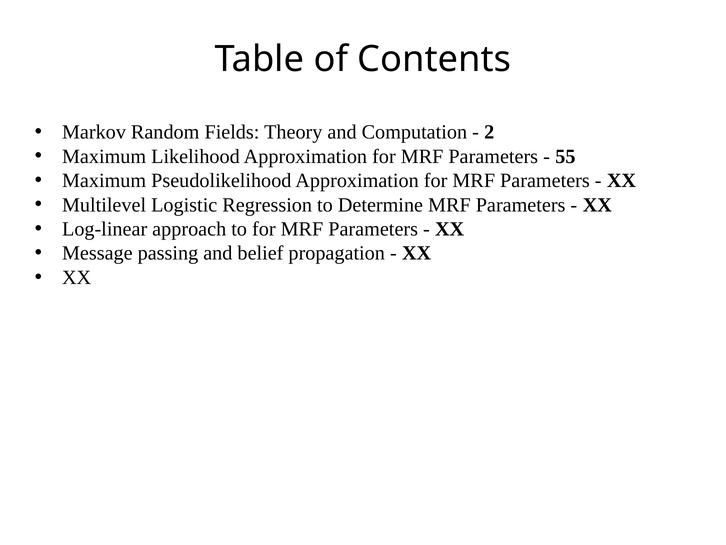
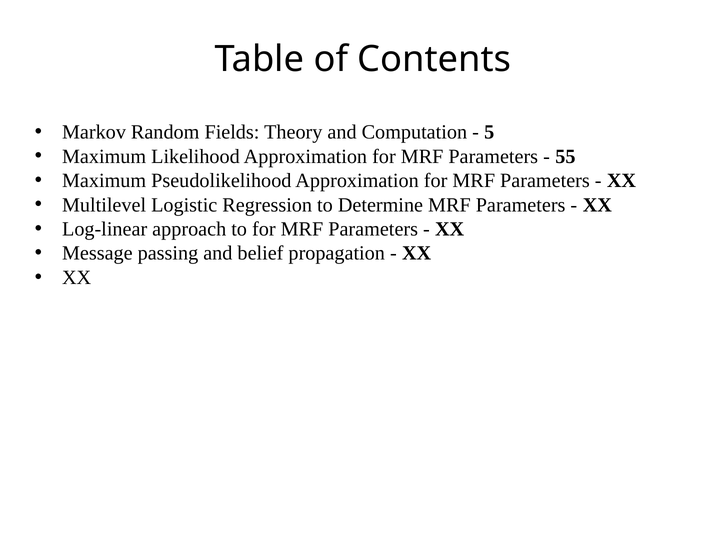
2: 2 -> 5
